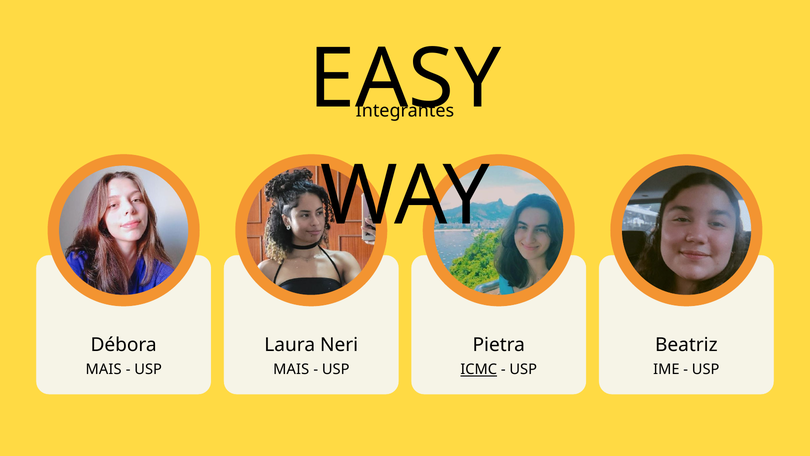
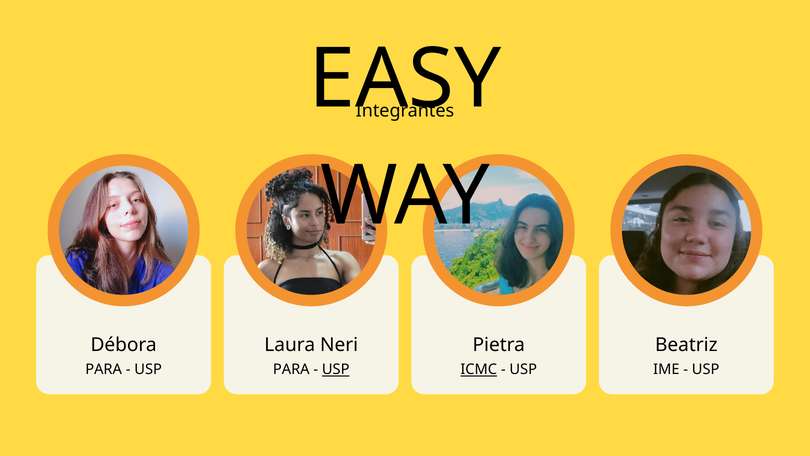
MAIS at (104, 369): MAIS -> PARA
MAIS at (291, 369): MAIS -> PARA
USP at (336, 369) underline: none -> present
